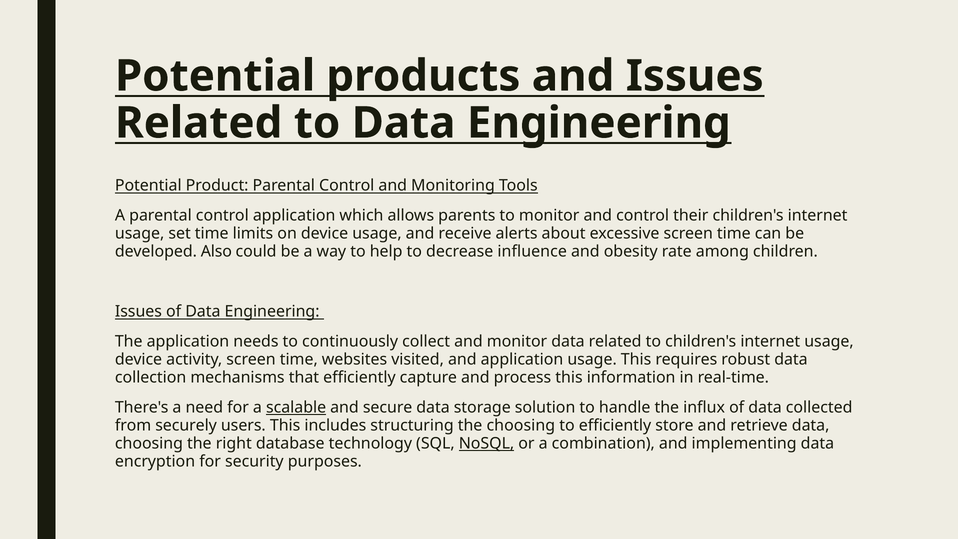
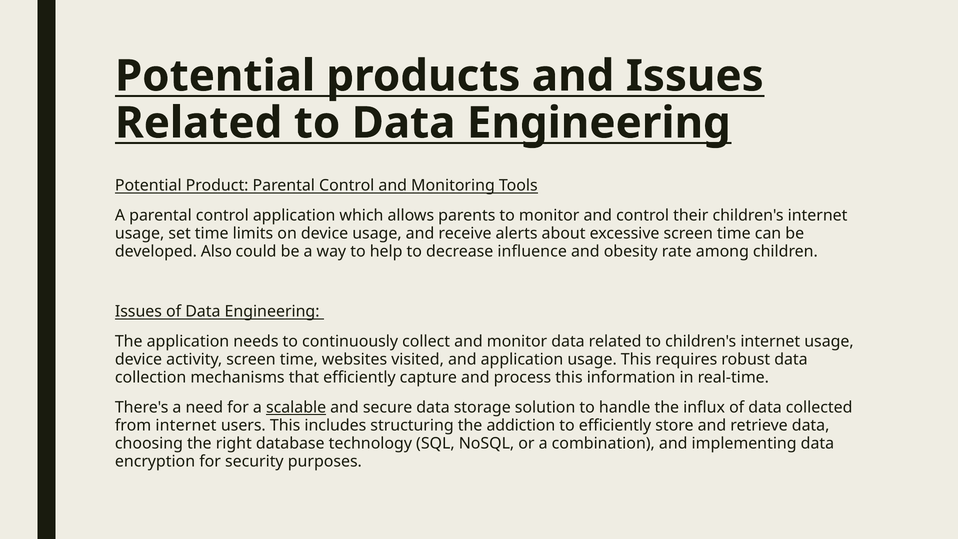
from securely: securely -> internet
the choosing: choosing -> addiction
NoSQL underline: present -> none
